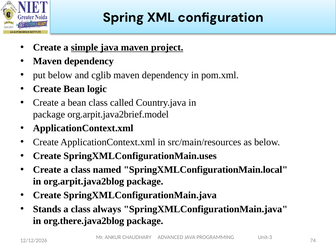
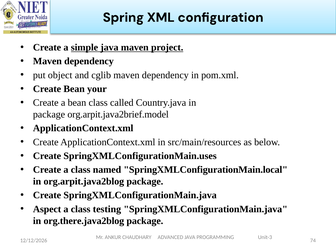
put below: below -> object
logic: logic -> your
Stands: Stands -> Aspect
always: always -> testing
